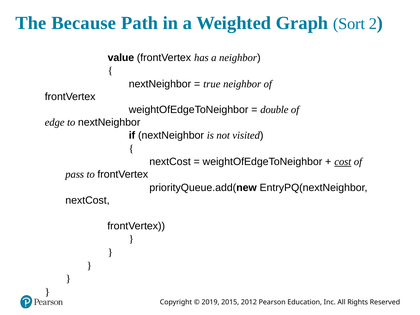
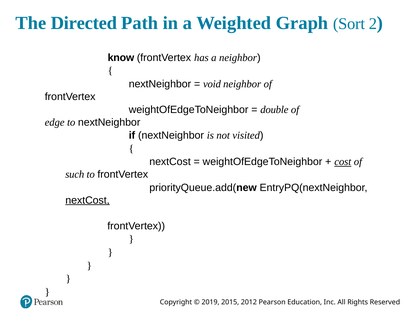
Because: Because -> Directed
value: value -> know
true: true -> void
pass: pass -> such
nextCost at (87, 200) underline: none -> present
